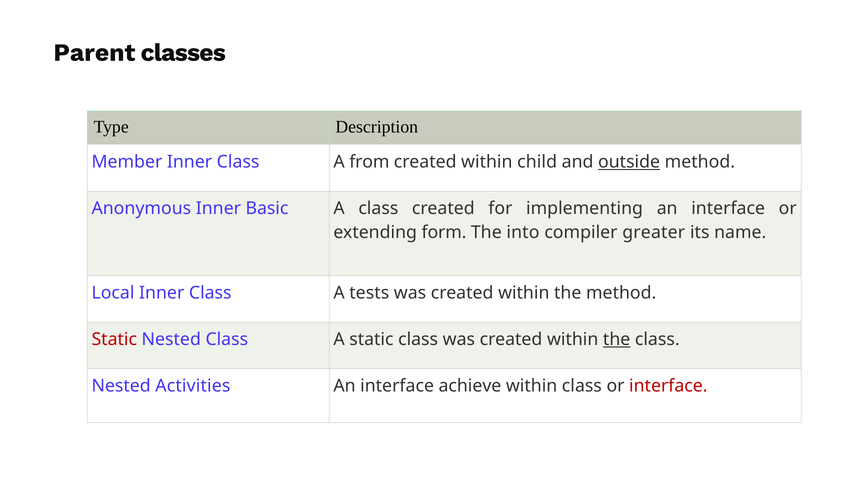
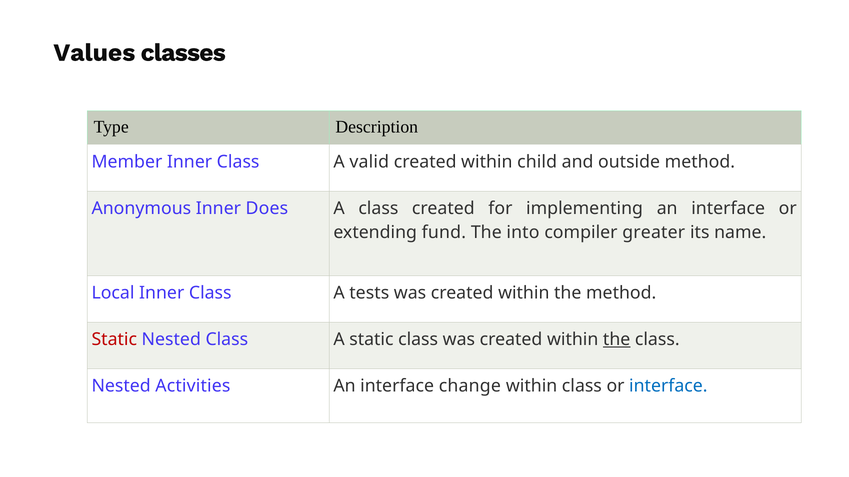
Parent: Parent -> Values
from: from -> valid
outside underline: present -> none
Basic: Basic -> Does
form: form -> fund
achieve: achieve -> change
interface at (668, 387) colour: red -> blue
